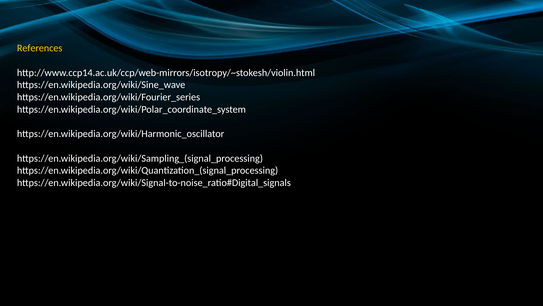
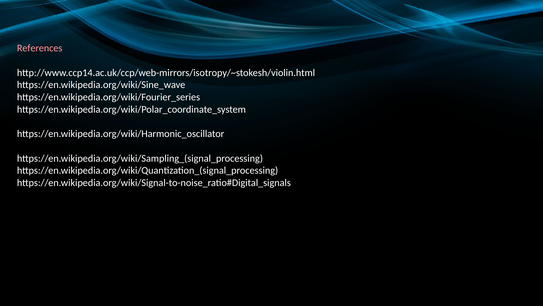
References colour: yellow -> pink
